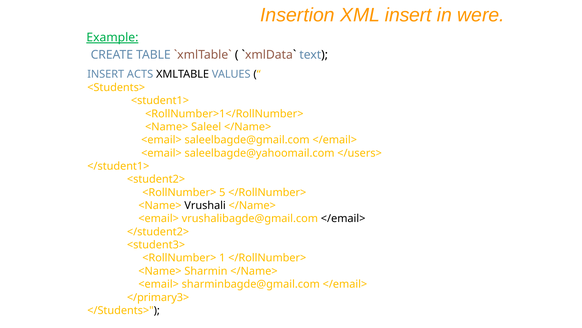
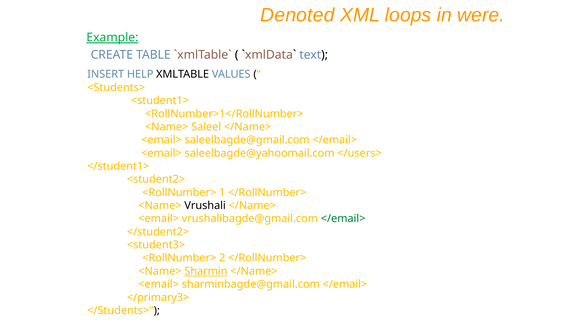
Insertion: Insertion -> Denoted
XML insert: insert -> loops
ACTS: ACTS -> HELP
5: 5 -> 1
</email> at (343, 218) colour: black -> green
1: 1 -> 2
Sharmin underline: none -> present
